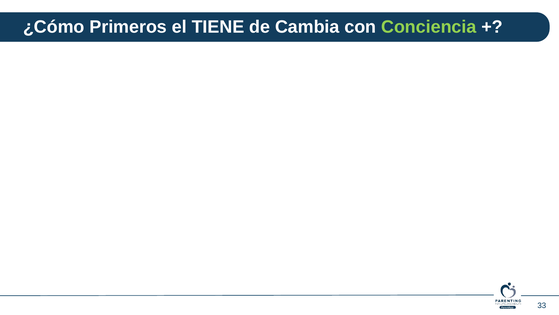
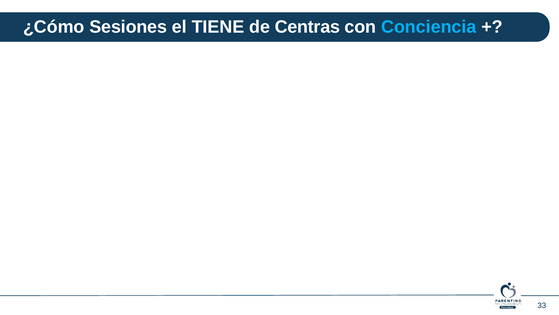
Primeros: Primeros -> Sesiones
Cambia: Cambia -> Centras
Conciencia colour: light green -> light blue
